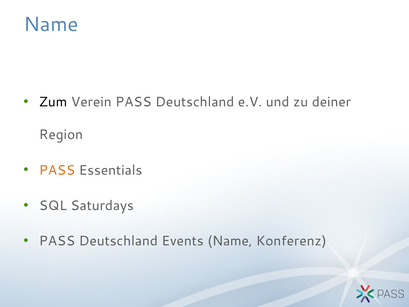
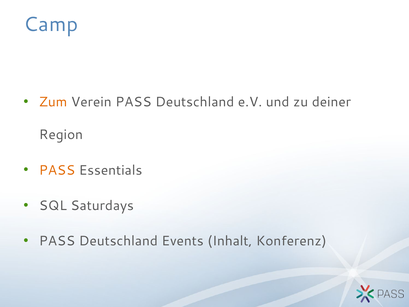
Name at (51, 24): Name -> Camp
Zum colour: black -> orange
Events Name: Name -> Inhalt
